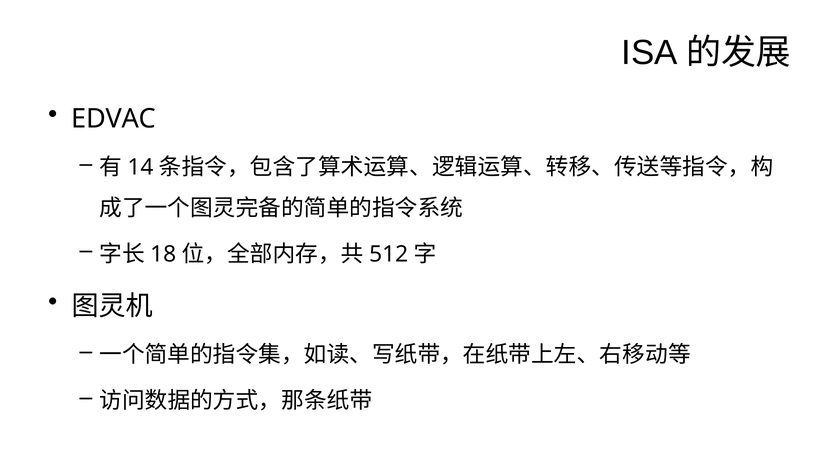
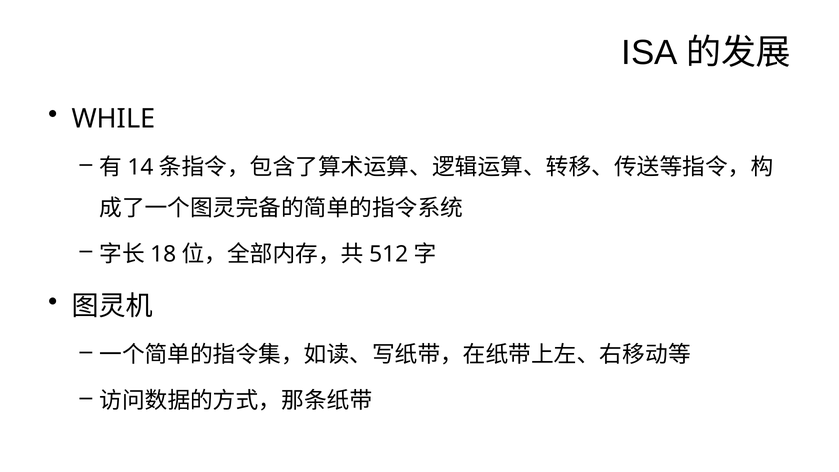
EDVAC: EDVAC -> WHILE
